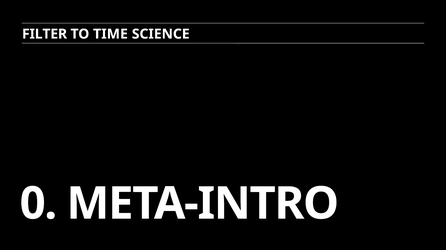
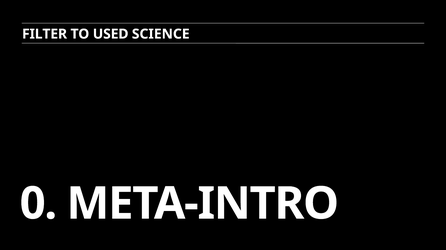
TIME: TIME -> USED
